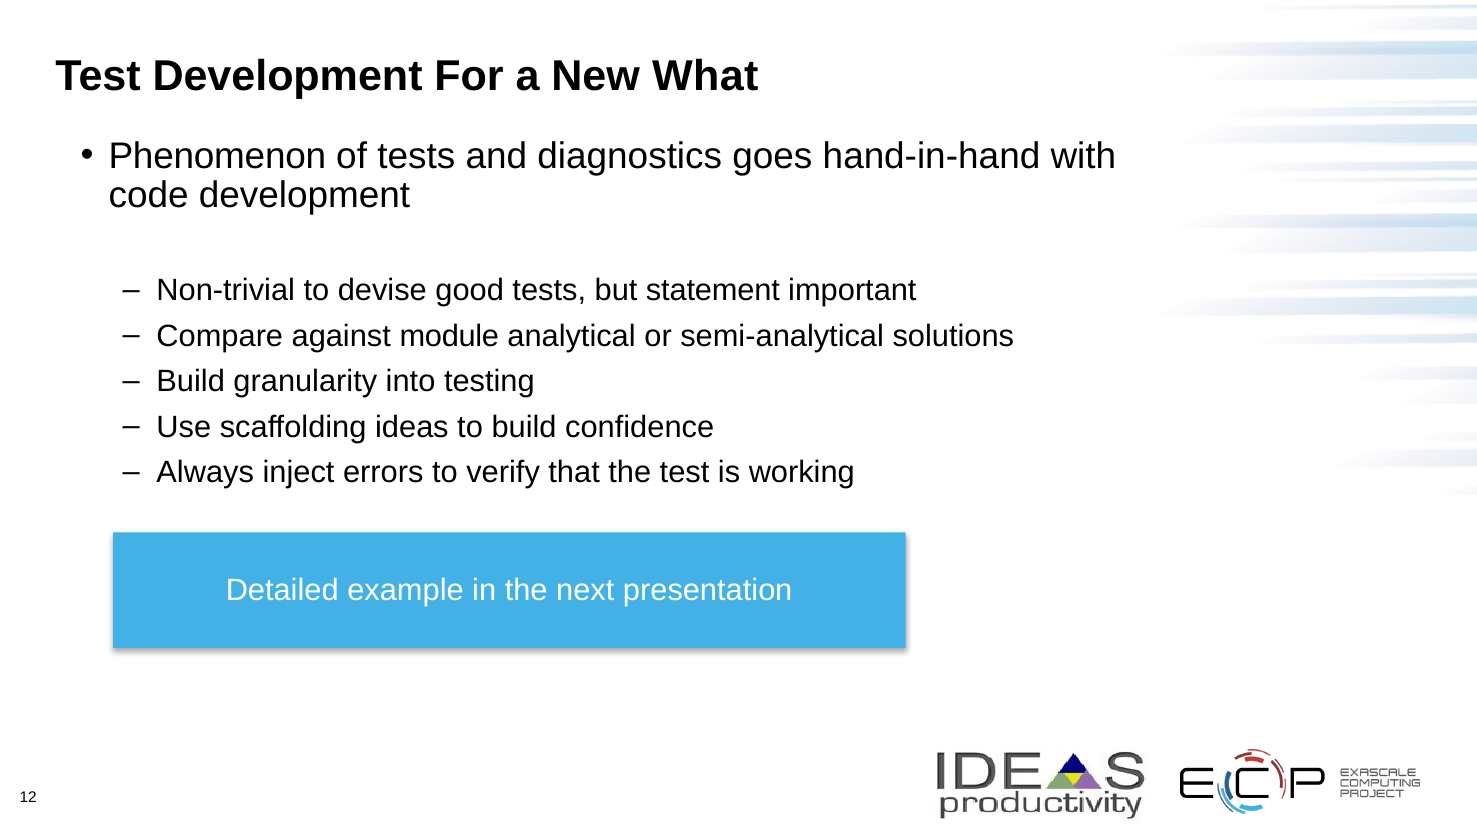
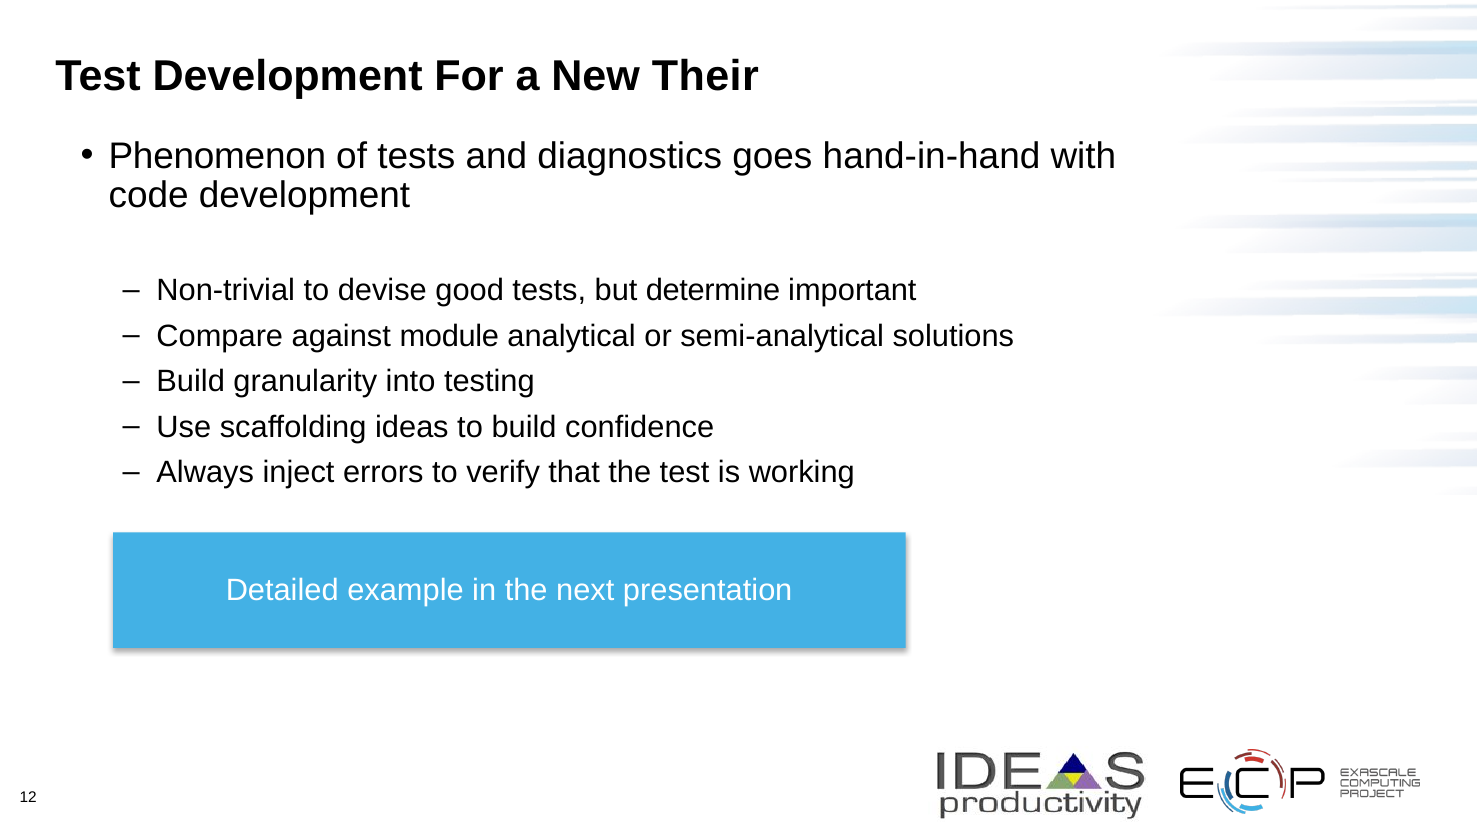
What: What -> Their
statement: statement -> determine
